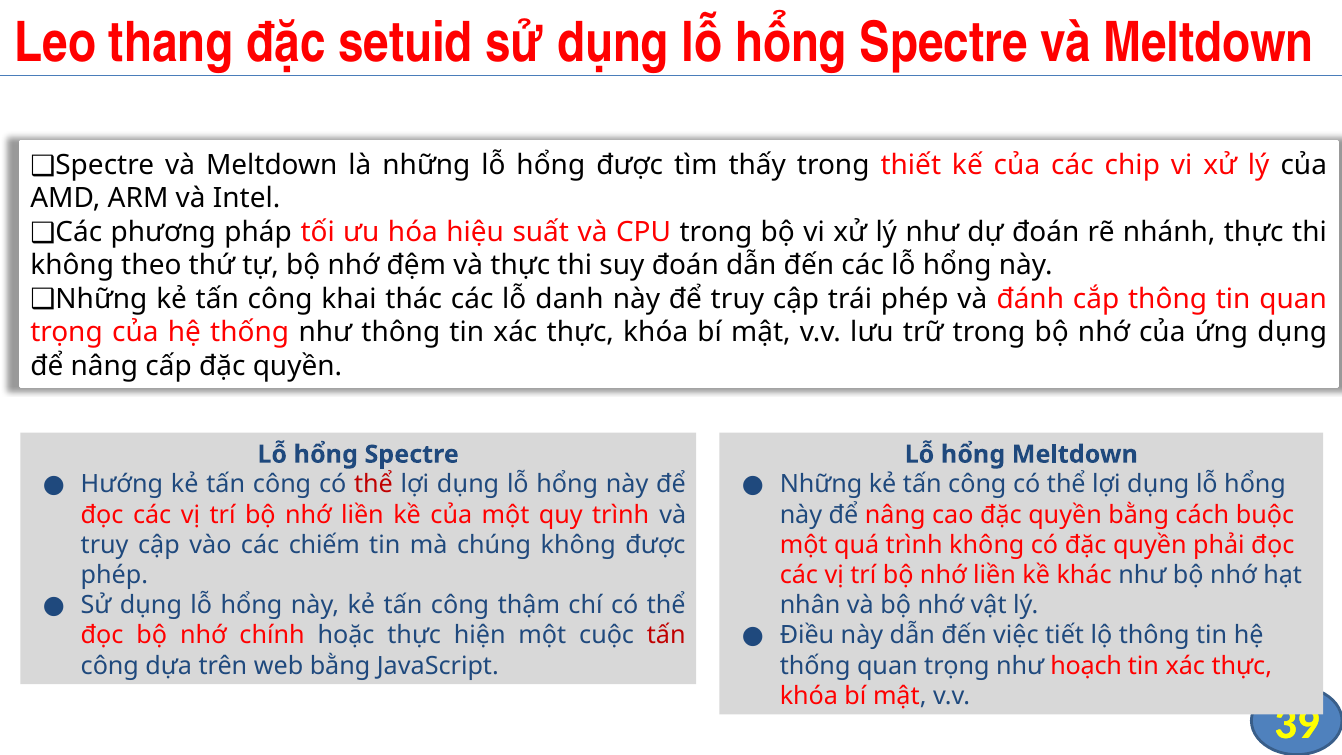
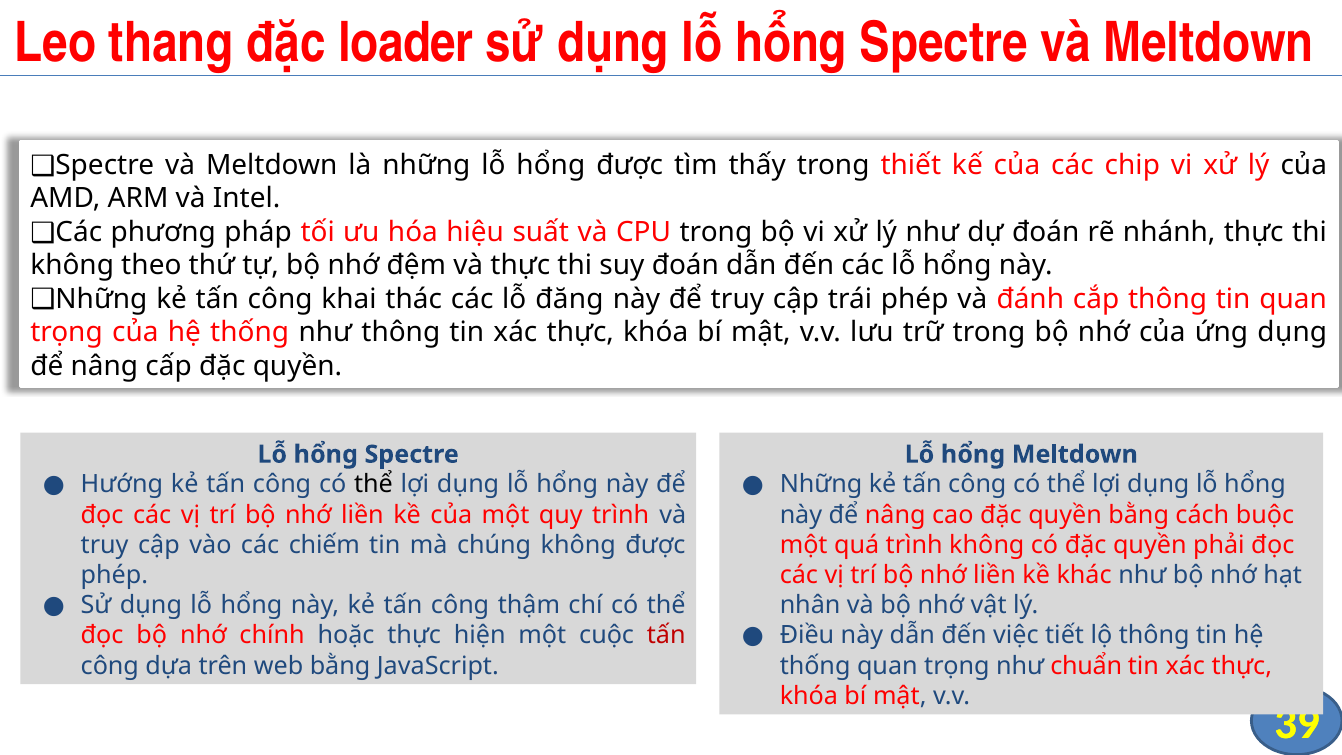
setuid: setuid -> loader
danh: danh -> đăng
thể at (373, 485) colour: red -> black
hoạch: hoạch -> chuẩn
